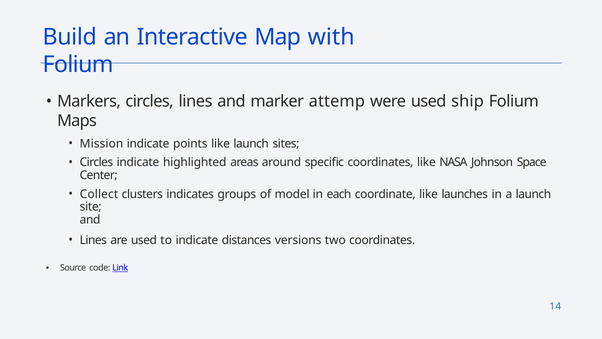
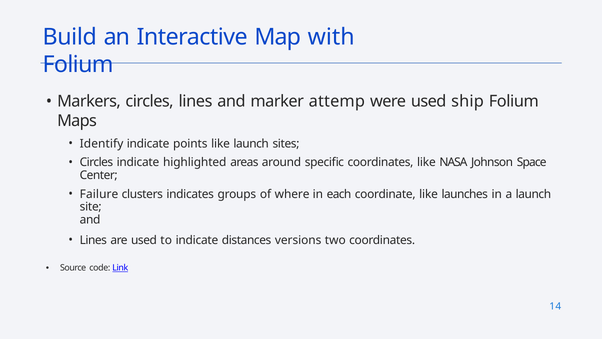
Mission: Mission -> Identify
Collect: Collect -> Failure
model: model -> where
